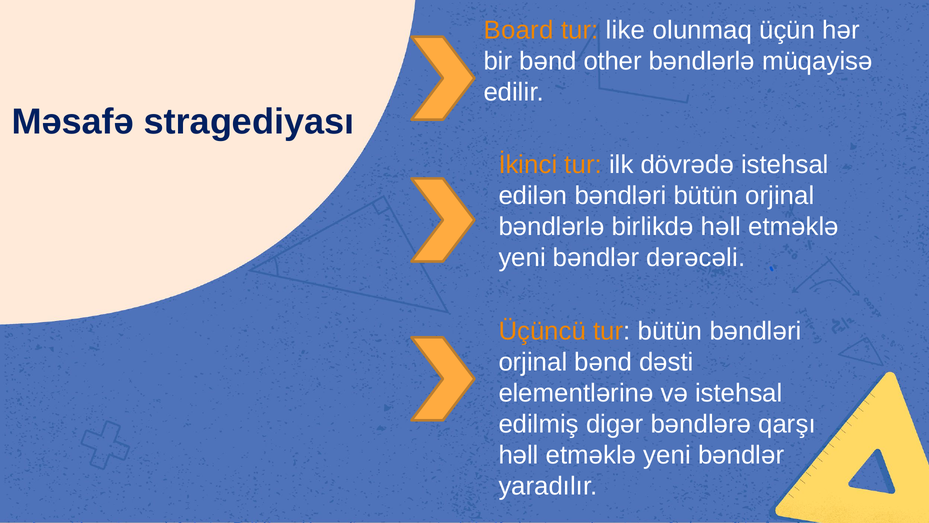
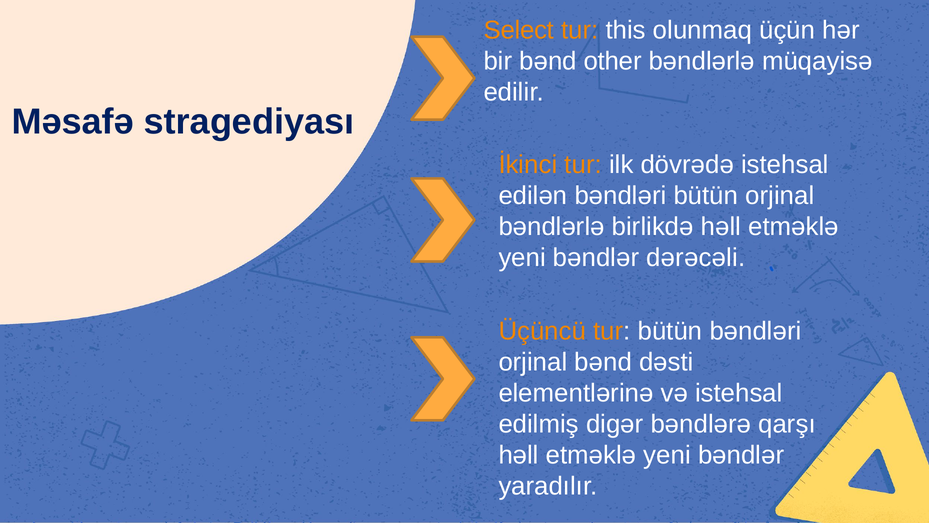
Board: Board -> Select
like: like -> this
